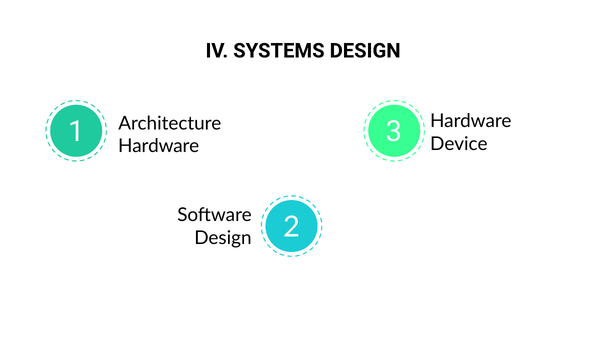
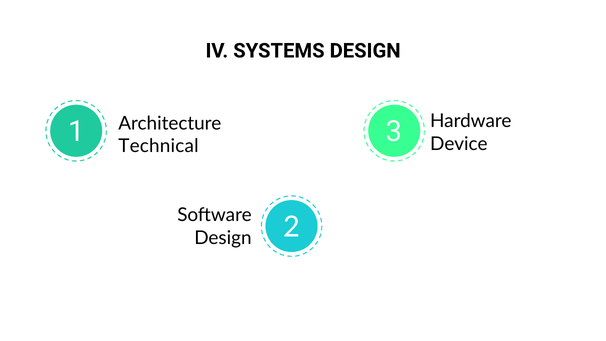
Hardware at (159, 146): Hardware -> Technical
